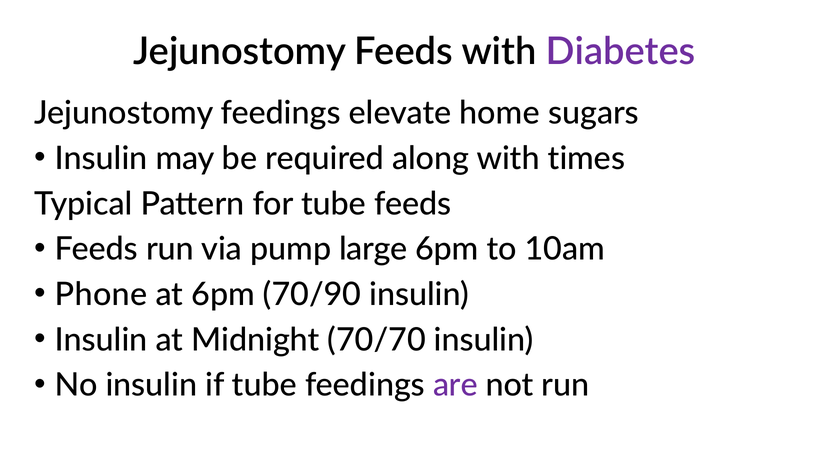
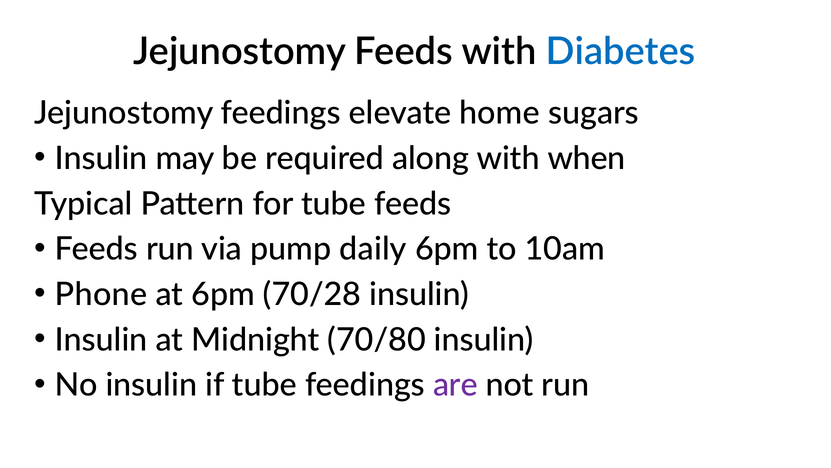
Diabetes colour: purple -> blue
times: times -> when
large: large -> daily
70/90: 70/90 -> 70/28
70/70: 70/70 -> 70/80
